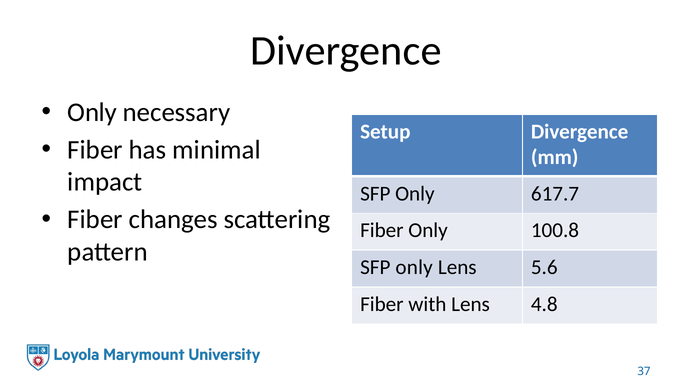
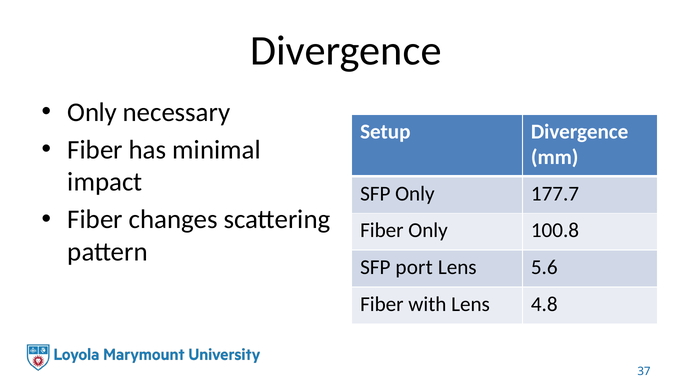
617.7: 617.7 -> 177.7
only at (414, 268): only -> port
